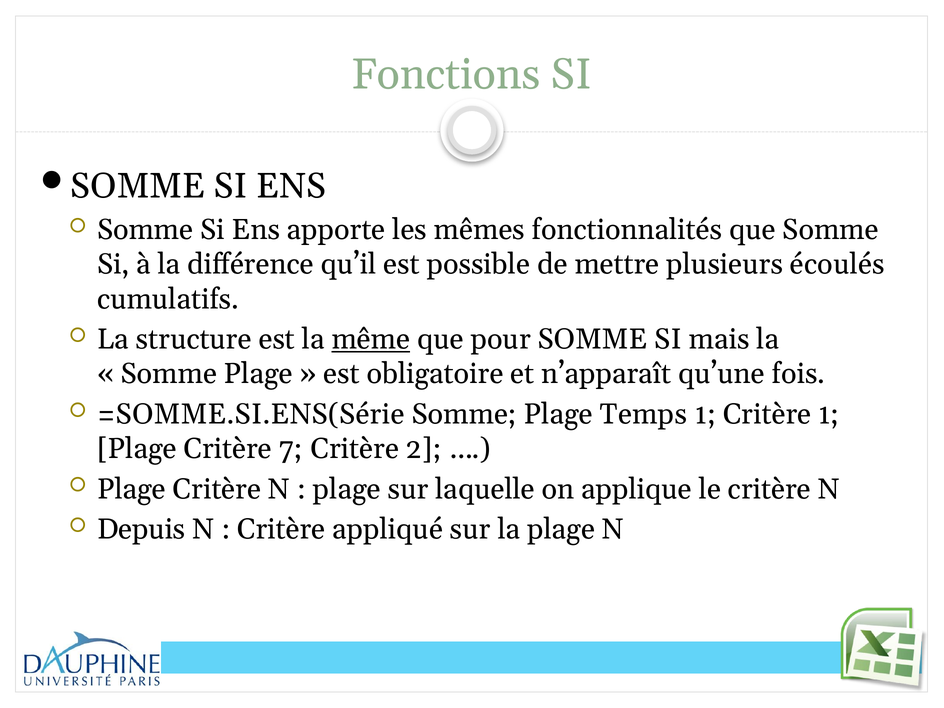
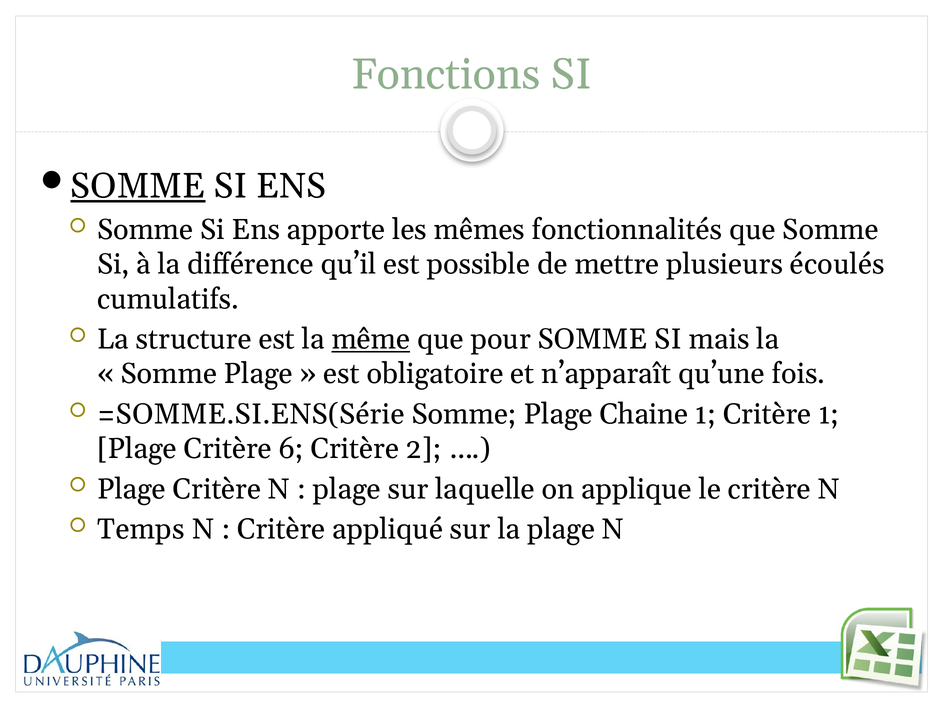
SOMME at (138, 186) underline: none -> present
Temps: Temps -> Chaine
7: 7 -> 6
Depuis: Depuis -> Temps
